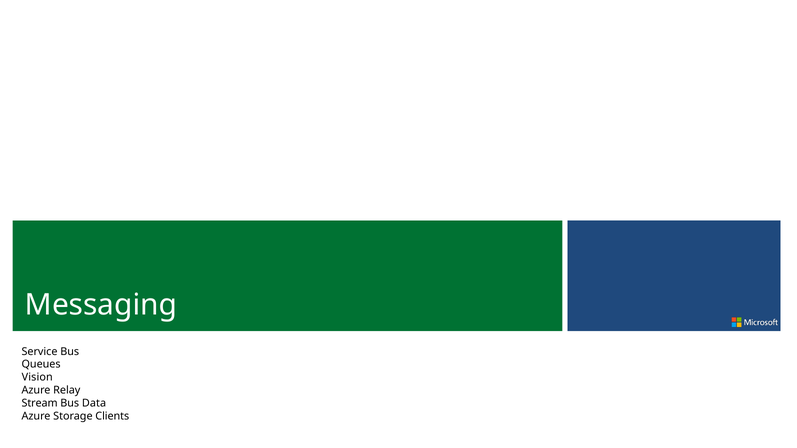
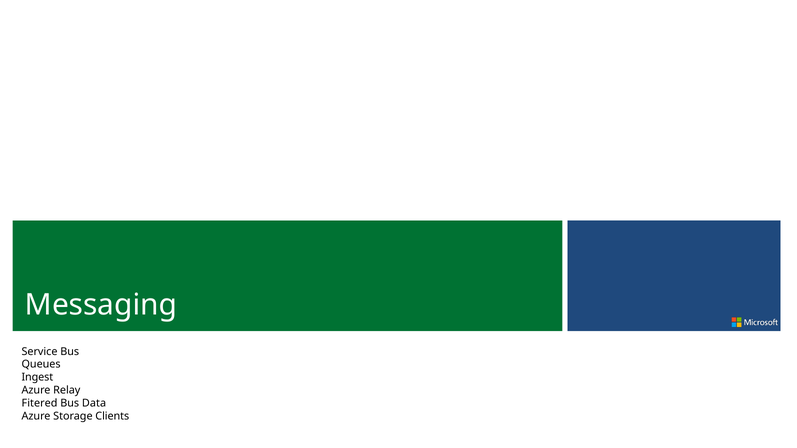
Vision: Vision -> Ingest
Stream: Stream -> Fitered
